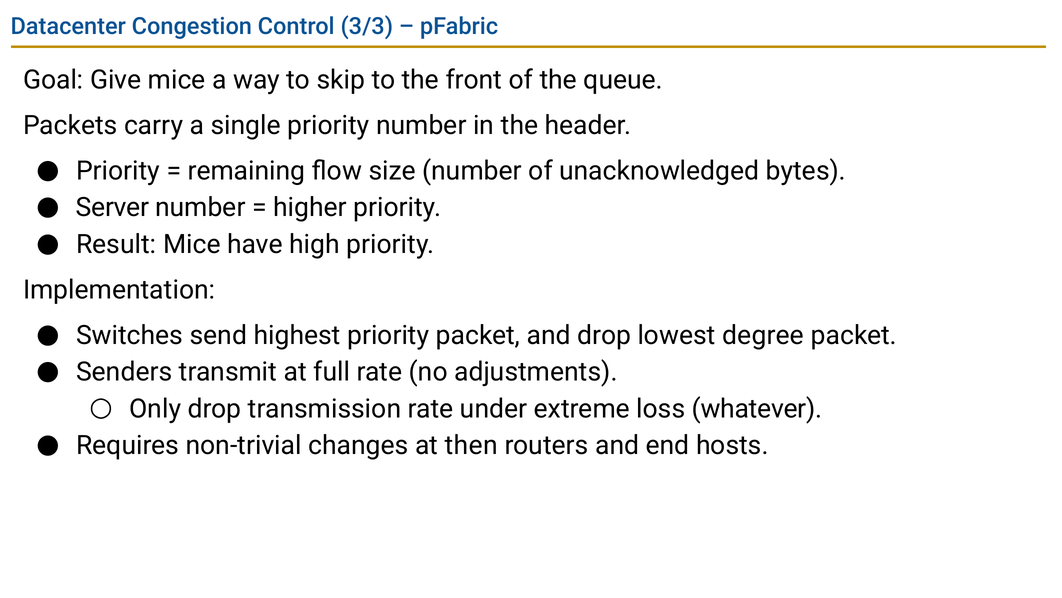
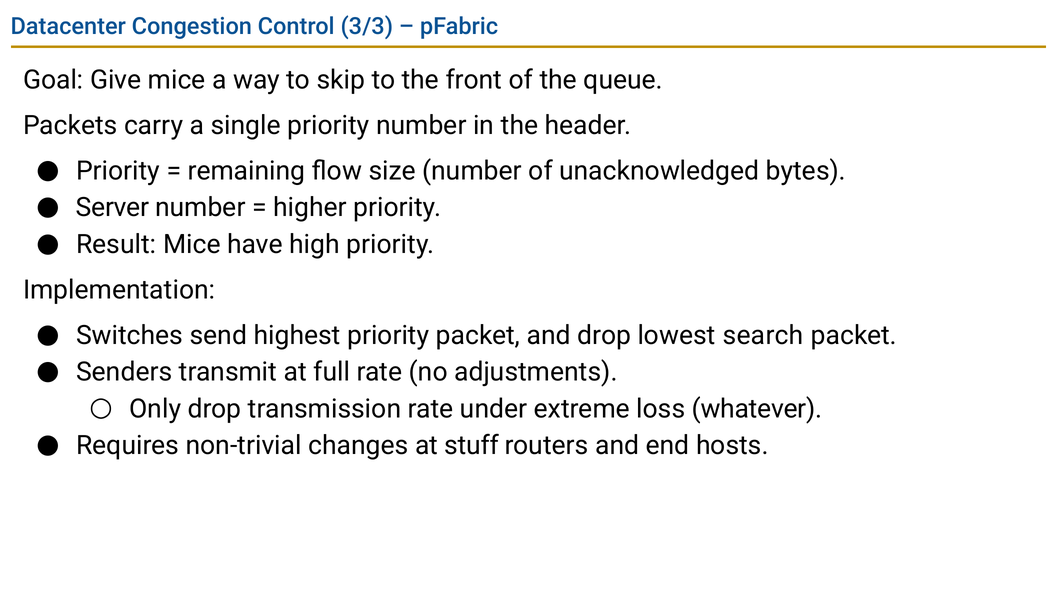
degree: degree -> search
then: then -> stuff
